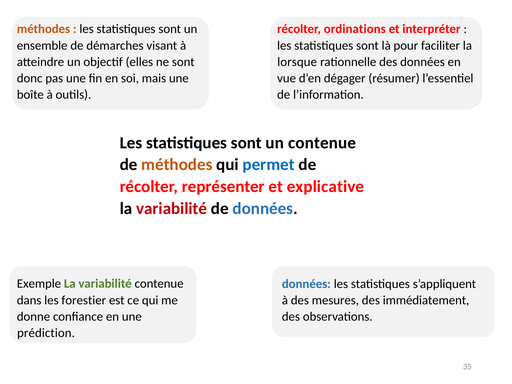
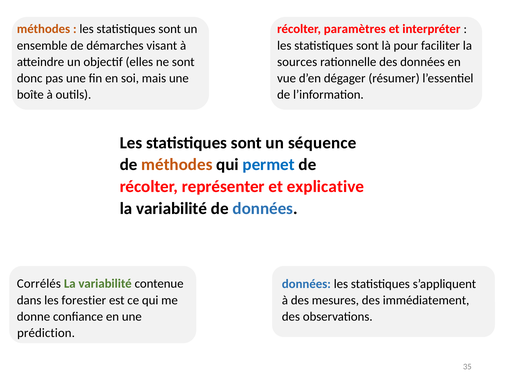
ordinations: ordinations -> paramètres
lorsque: lorsque -> sources
un contenue: contenue -> séquence
variabilité at (172, 208) colour: red -> black
Exemple: Exemple -> Corrélés
